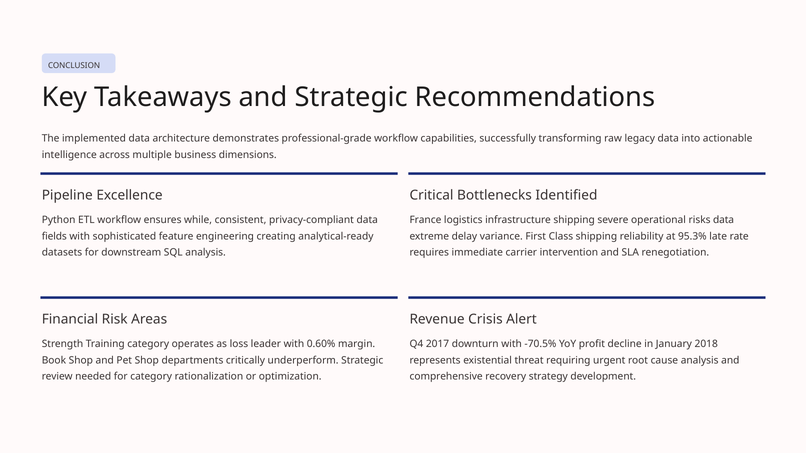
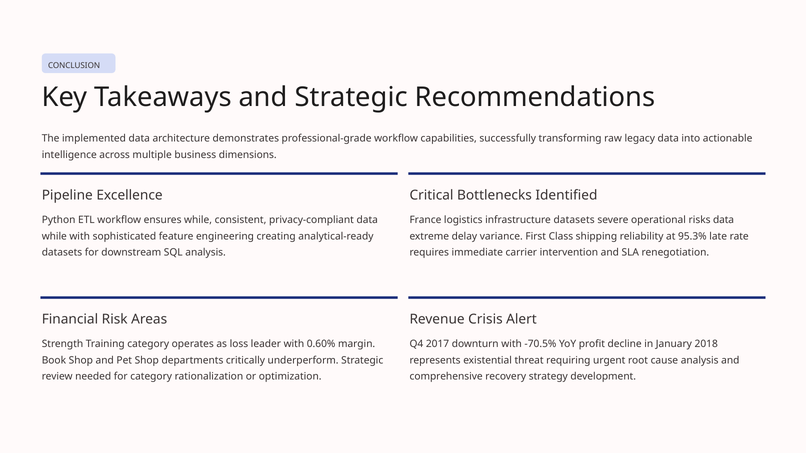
infrastructure shipping: shipping -> datasets
fields at (54, 236): fields -> while
